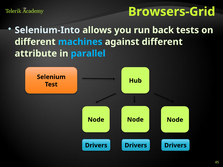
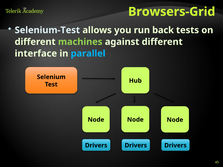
Selenium-Into: Selenium-Into -> Selenium-Test
machines colour: light blue -> light green
attribute: attribute -> interface
